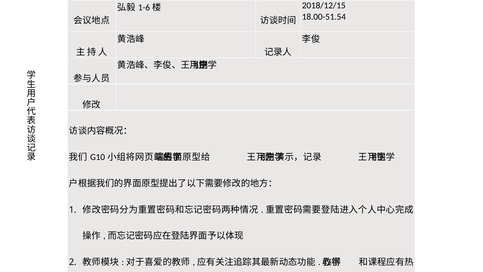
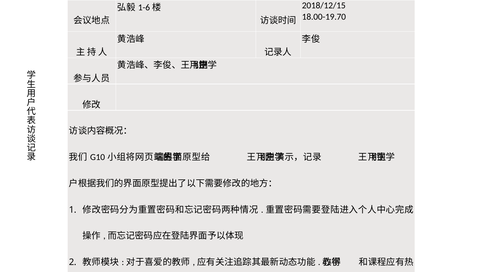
18.00-51.54: 18.00-51.54 -> 18.00-19.70
